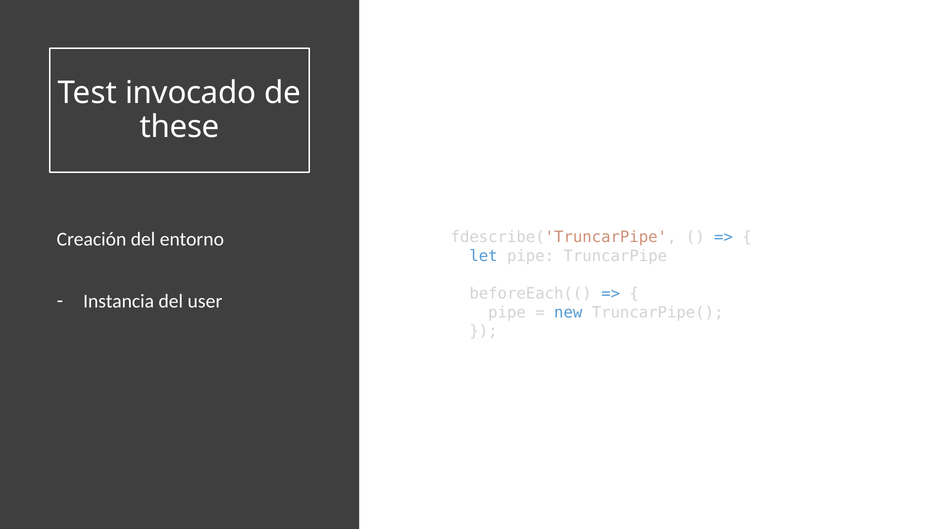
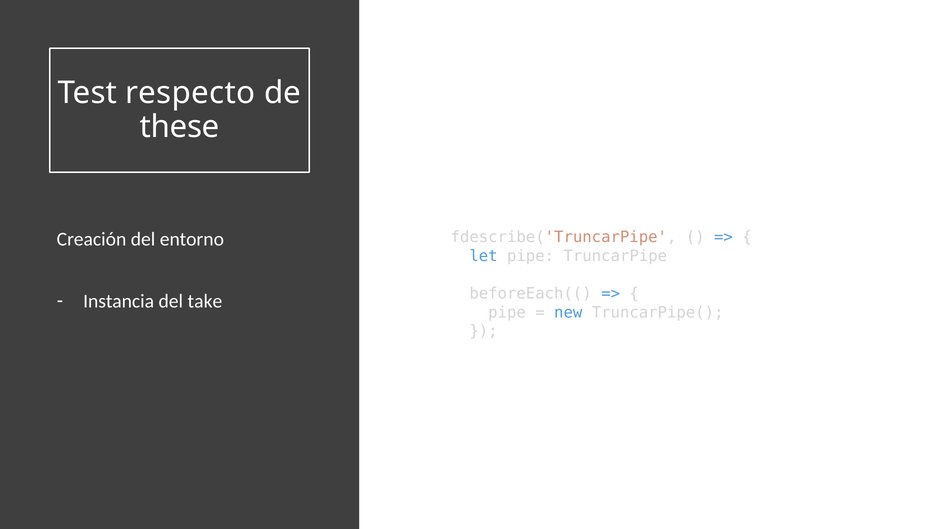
invocado: invocado -> respecto
user: user -> take
